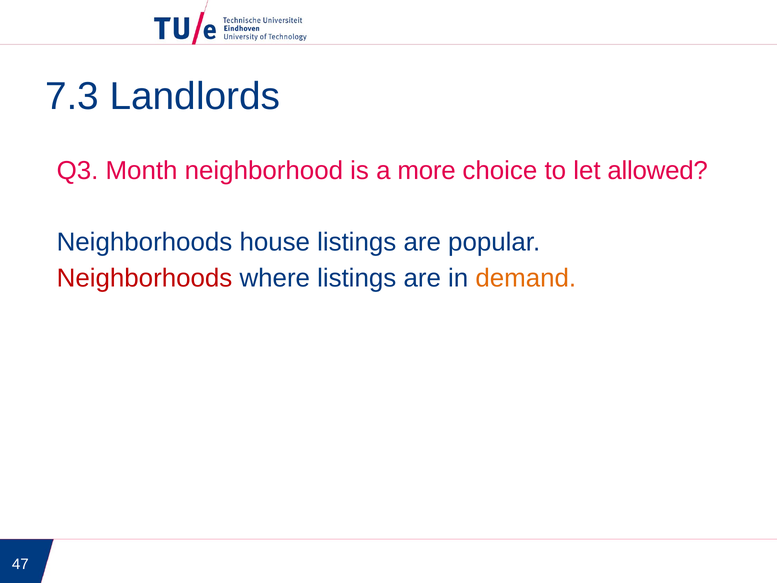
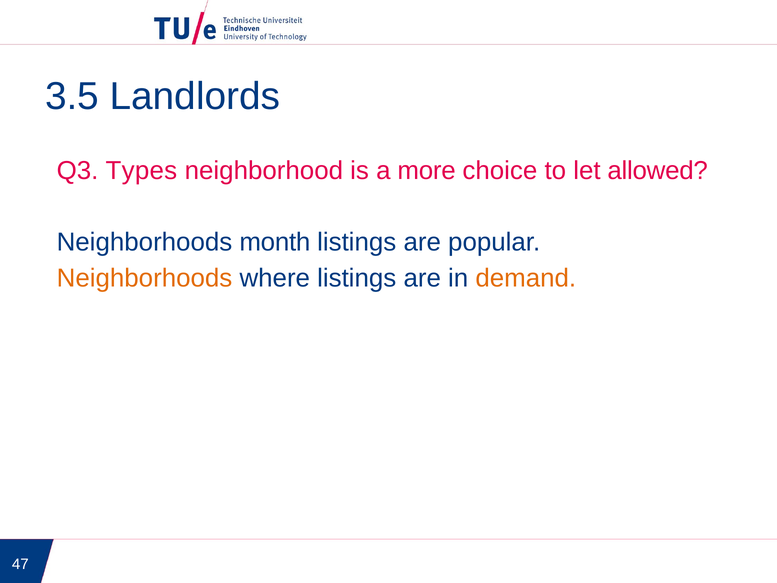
7.3: 7.3 -> 3.5
Month: Month -> Types
house: house -> month
Neighborhoods at (145, 278) colour: red -> orange
